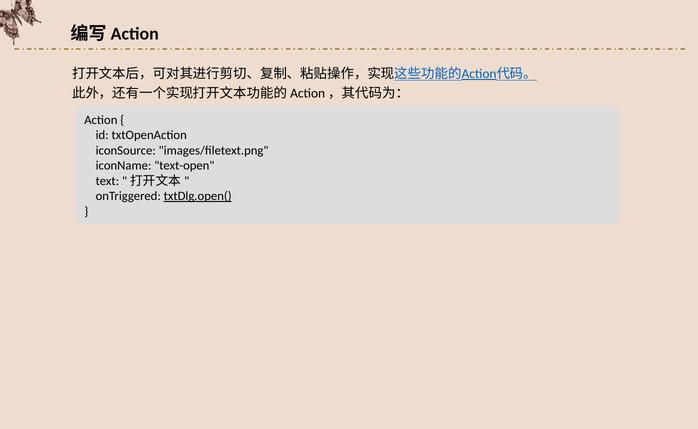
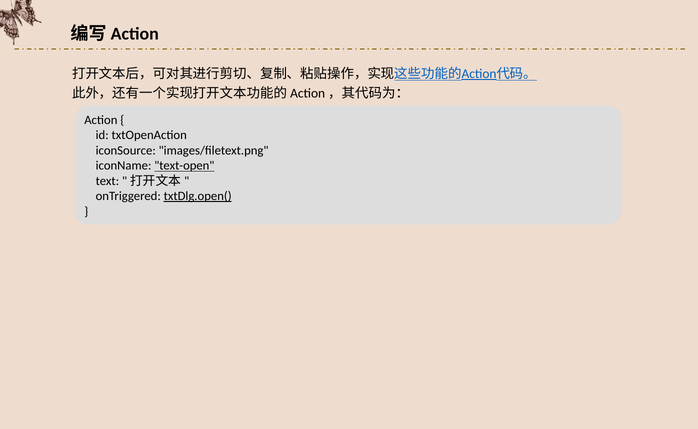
text-open underline: none -> present
